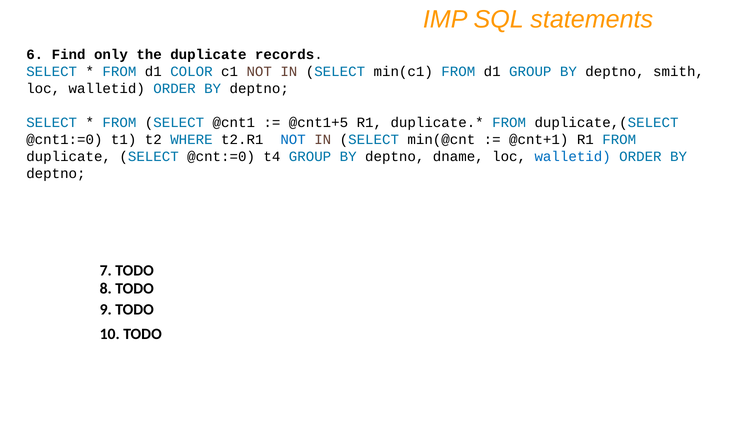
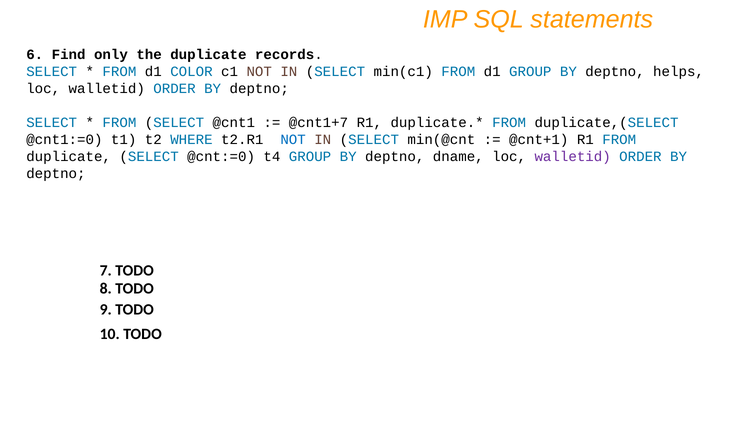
smith: smith -> helps
@cnt1+5: @cnt1+5 -> @cnt1+7
walletid at (573, 156) colour: blue -> purple
